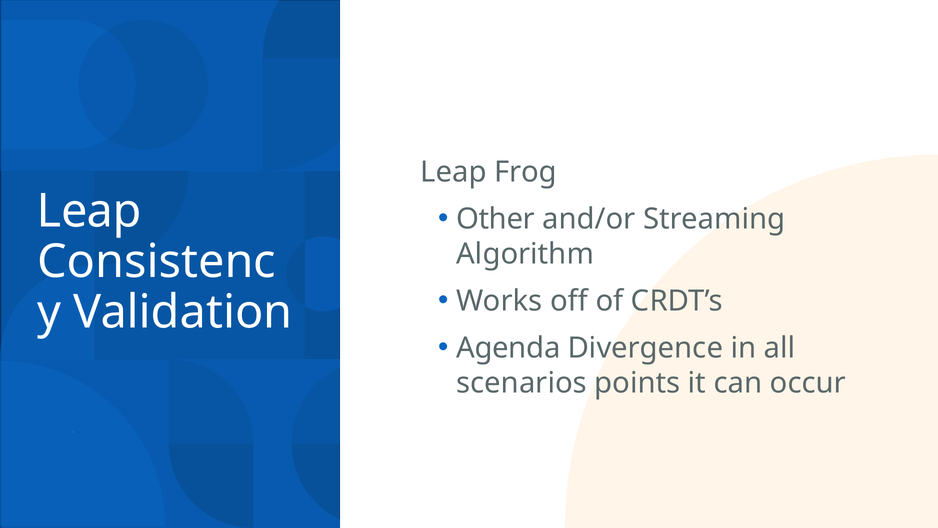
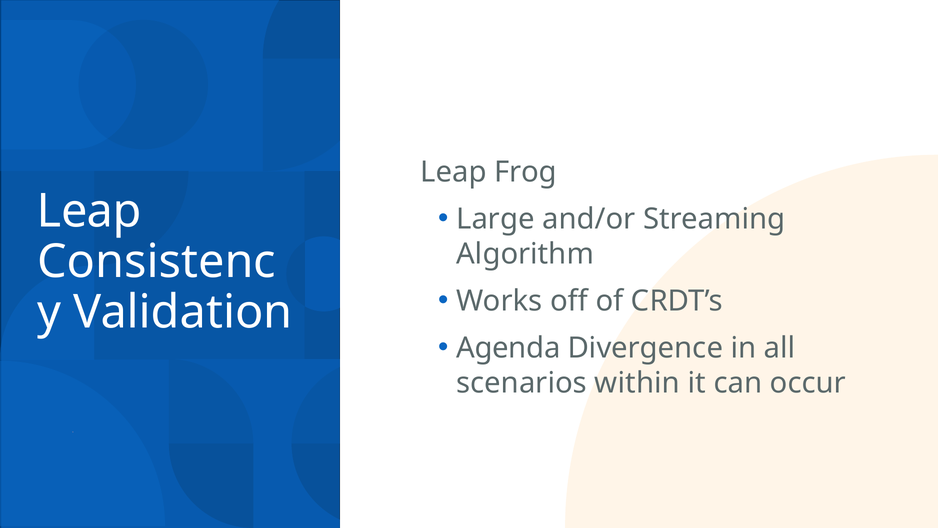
Other: Other -> Large
points: points -> within
